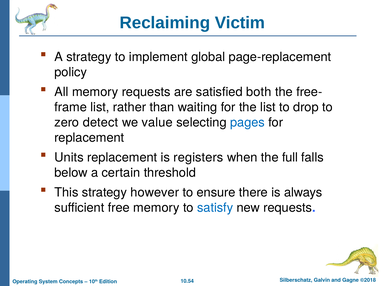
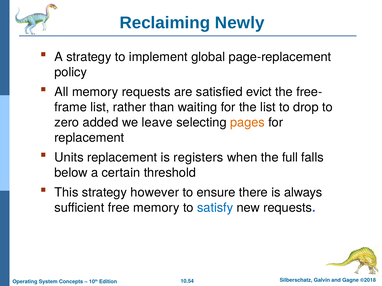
Victim: Victim -> Newly
both: both -> evict
detect: detect -> added
value: value -> leave
pages colour: blue -> orange
